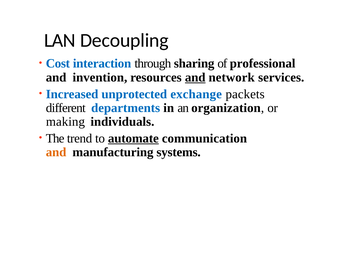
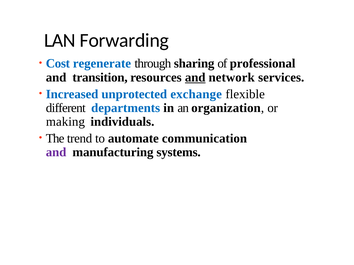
Decoupling: Decoupling -> Forwarding
interaction: interaction -> regenerate
invention: invention -> transition
packets: packets -> flexible
automate underline: present -> none
and at (56, 152) colour: orange -> purple
